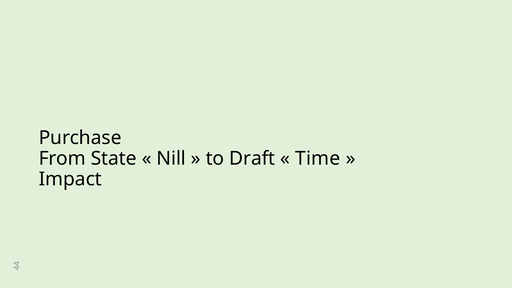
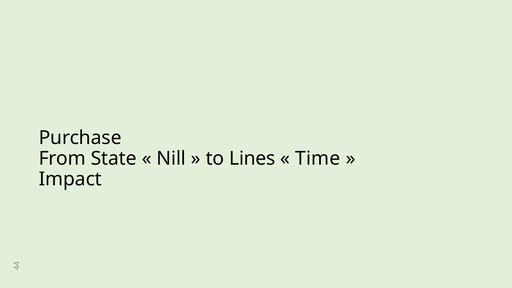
Draft: Draft -> Lines
